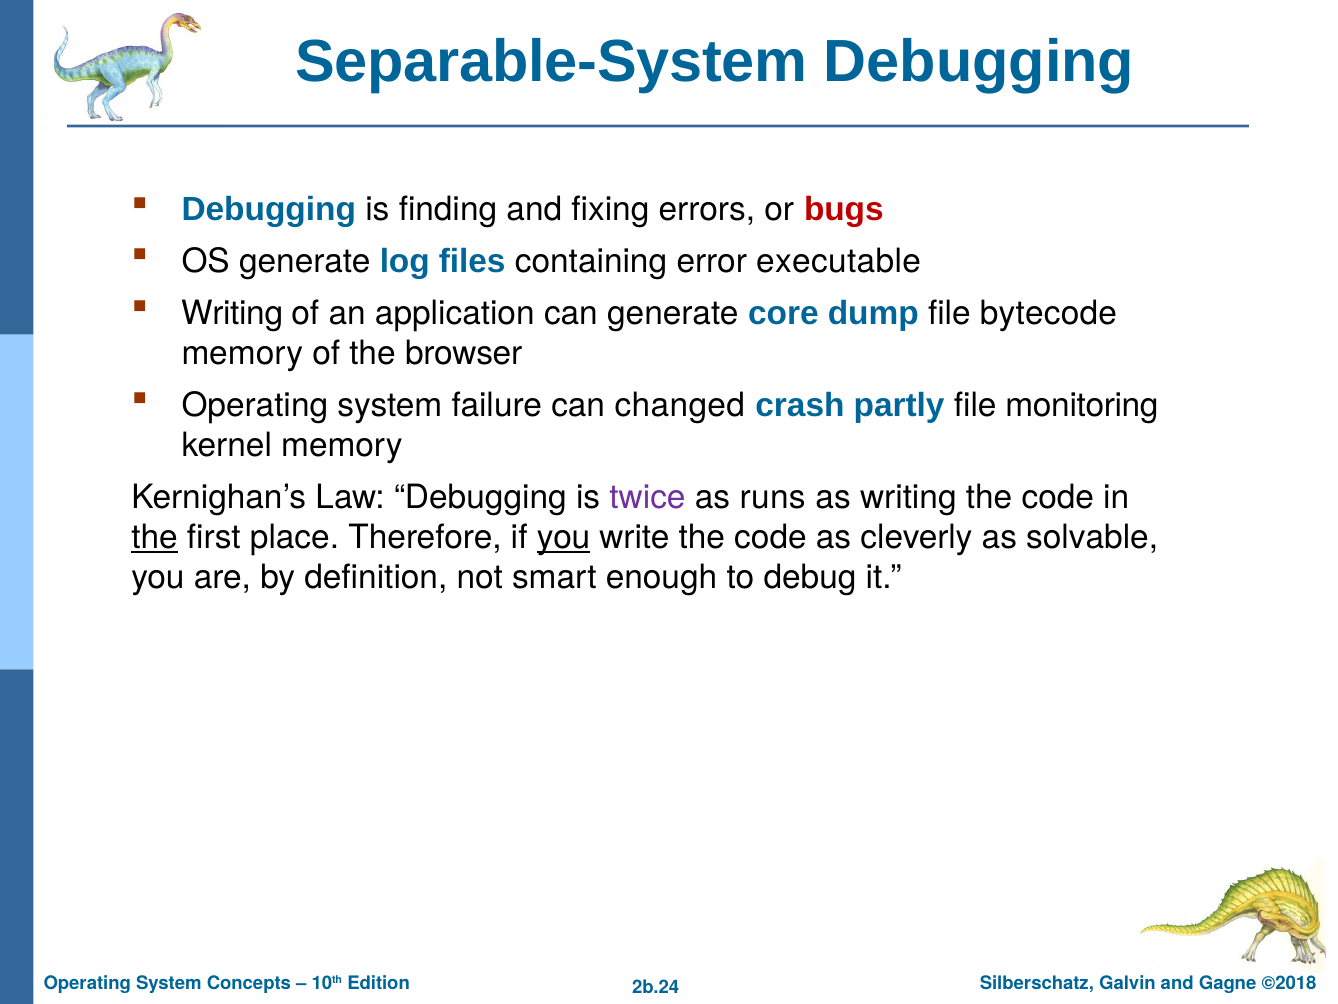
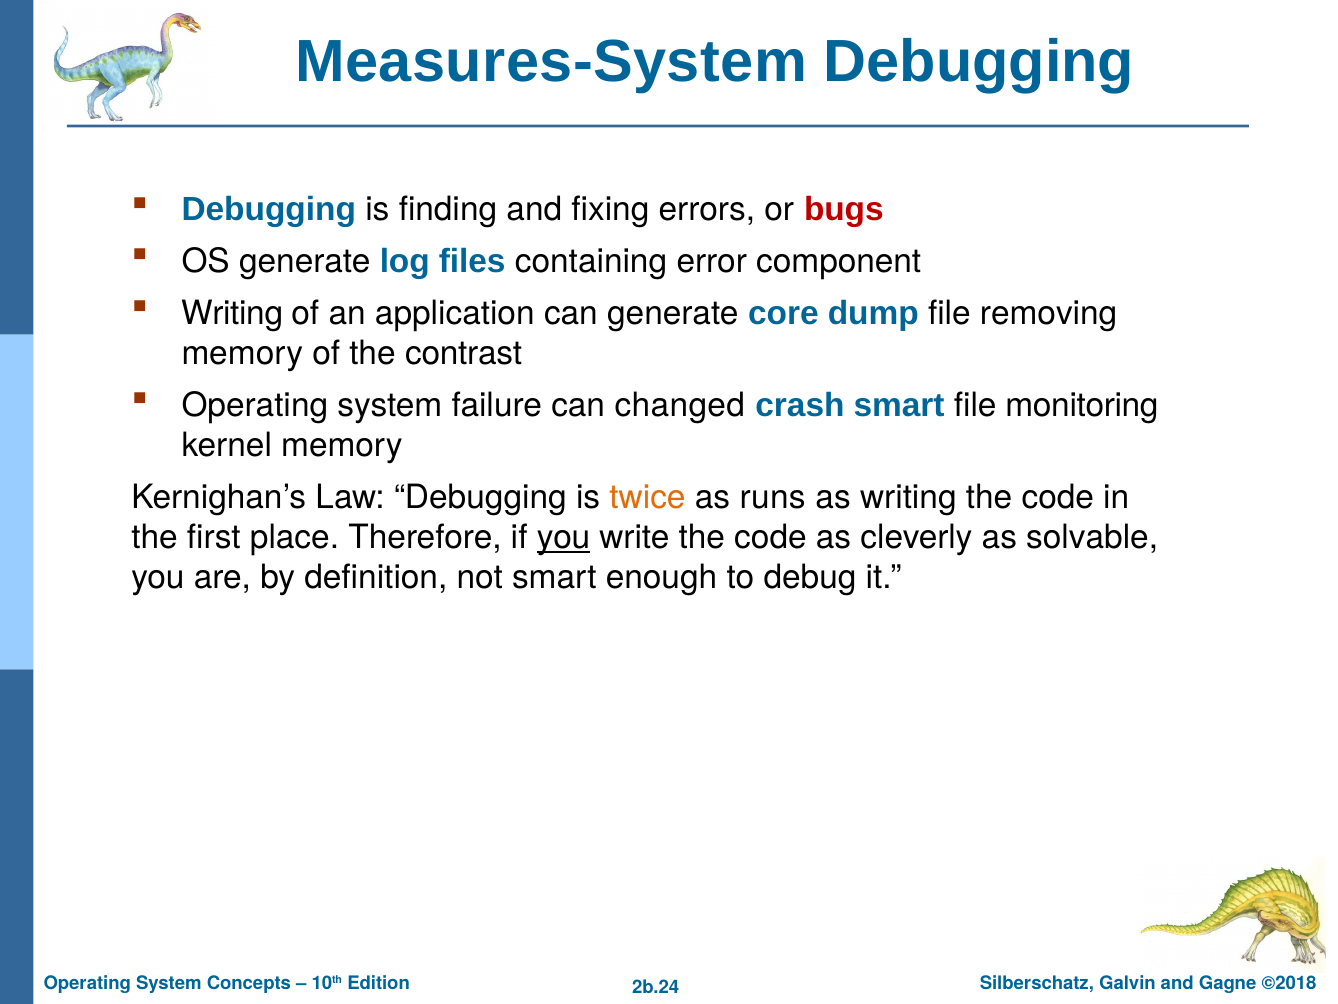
Separable-System: Separable-System -> Measures-System
executable: executable -> component
bytecode: bytecode -> removing
browser: browser -> contrast
crash partly: partly -> smart
twice colour: purple -> orange
the at (155, 537) underline: present -> none
